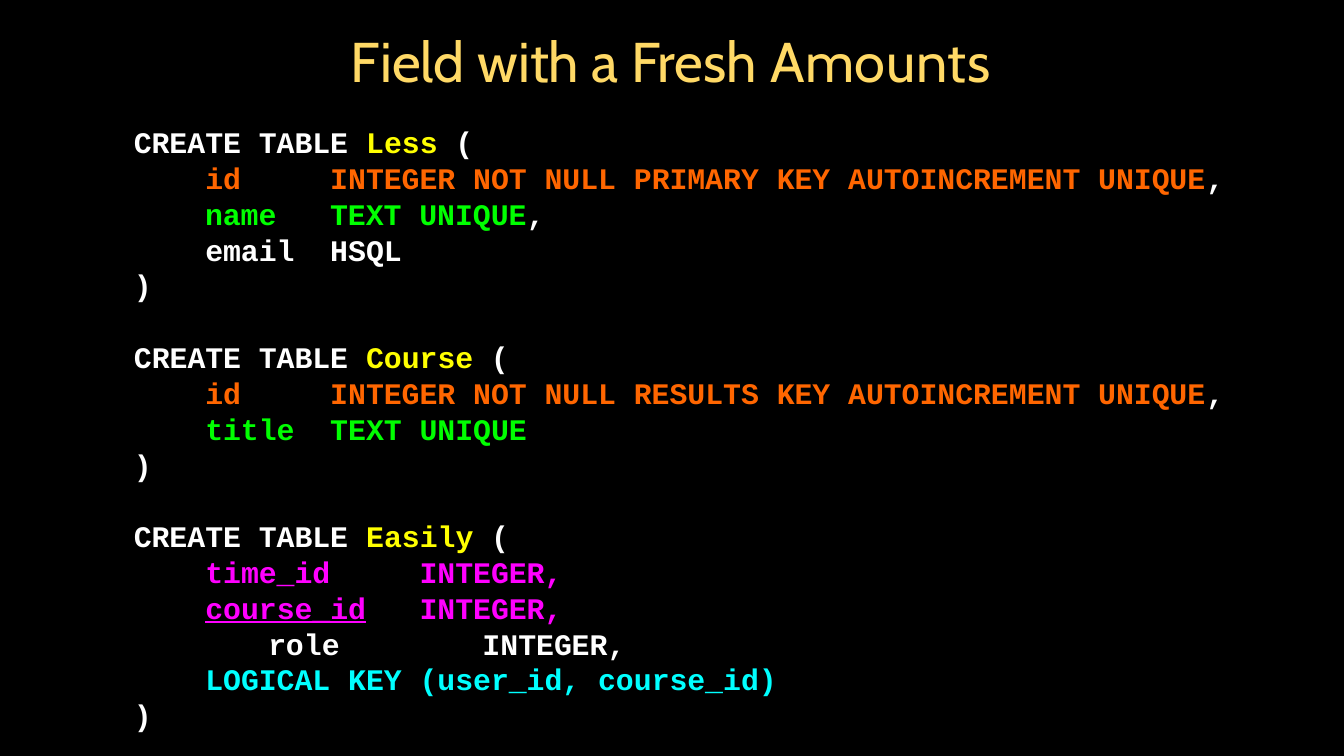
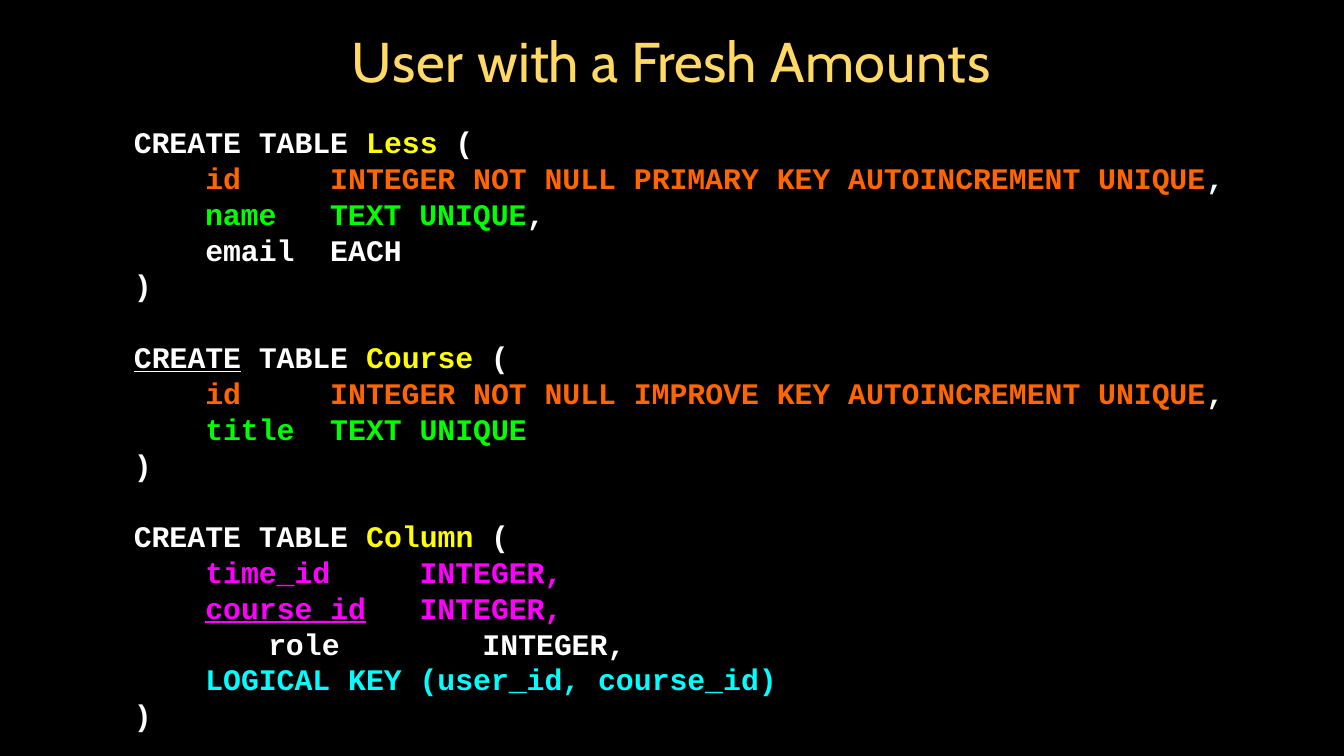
Field: Field -> User
HSQL: HSQL -> EACH
CREATE at (188, 359) underline: none -> present
RESULTS: RESULTS -> IMPROVE
Easily: Easily -> Column
